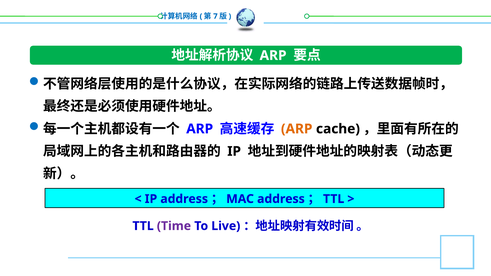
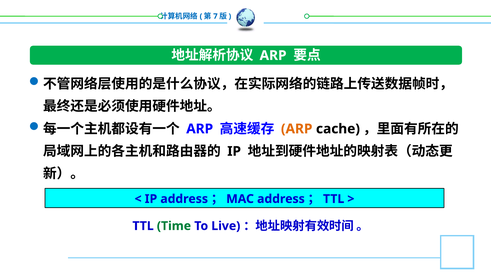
Time colour: purple -> green
